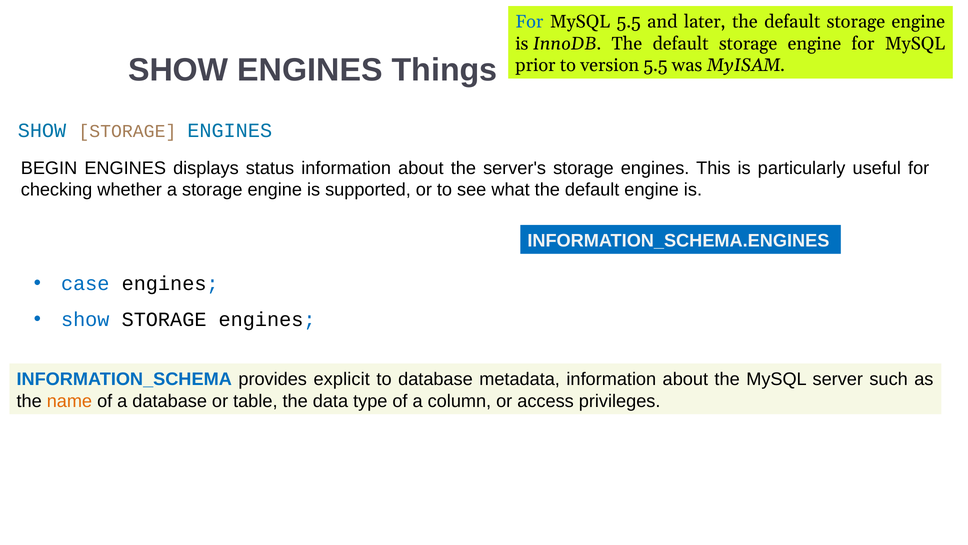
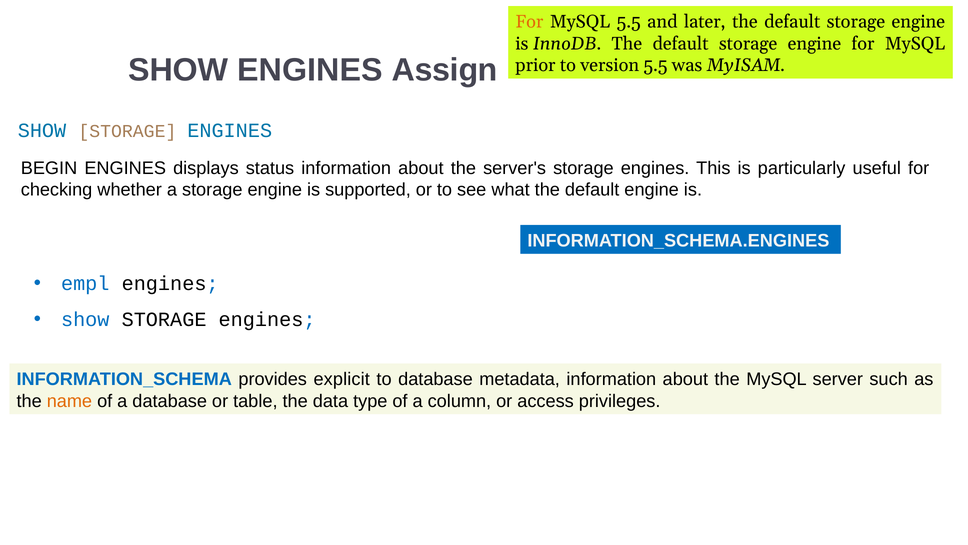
For at (529, 22) colour: blue -> orange
Things: Things -> Assign
case: case -> empl
